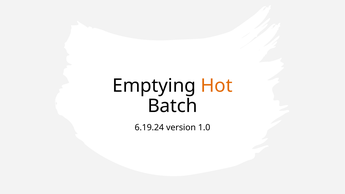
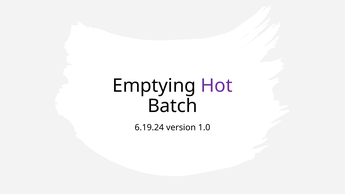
Hot colour: orange -> purple
